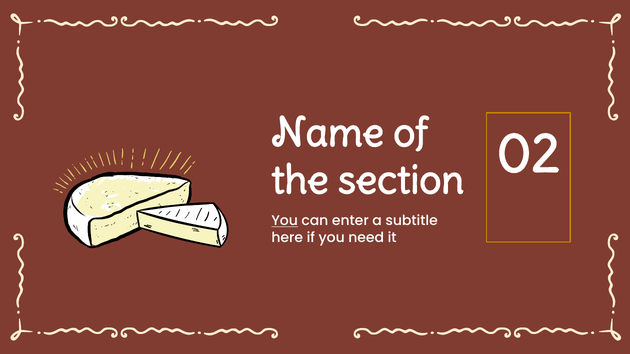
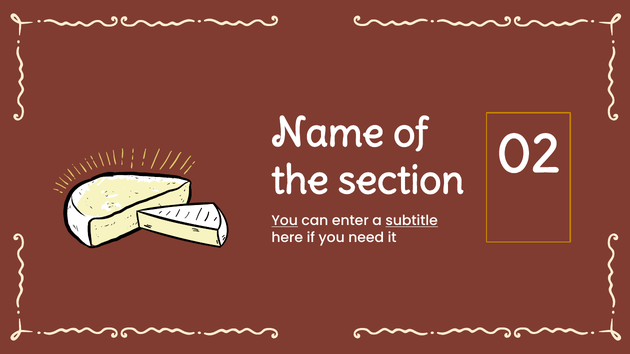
subtitle underline: none -> present
